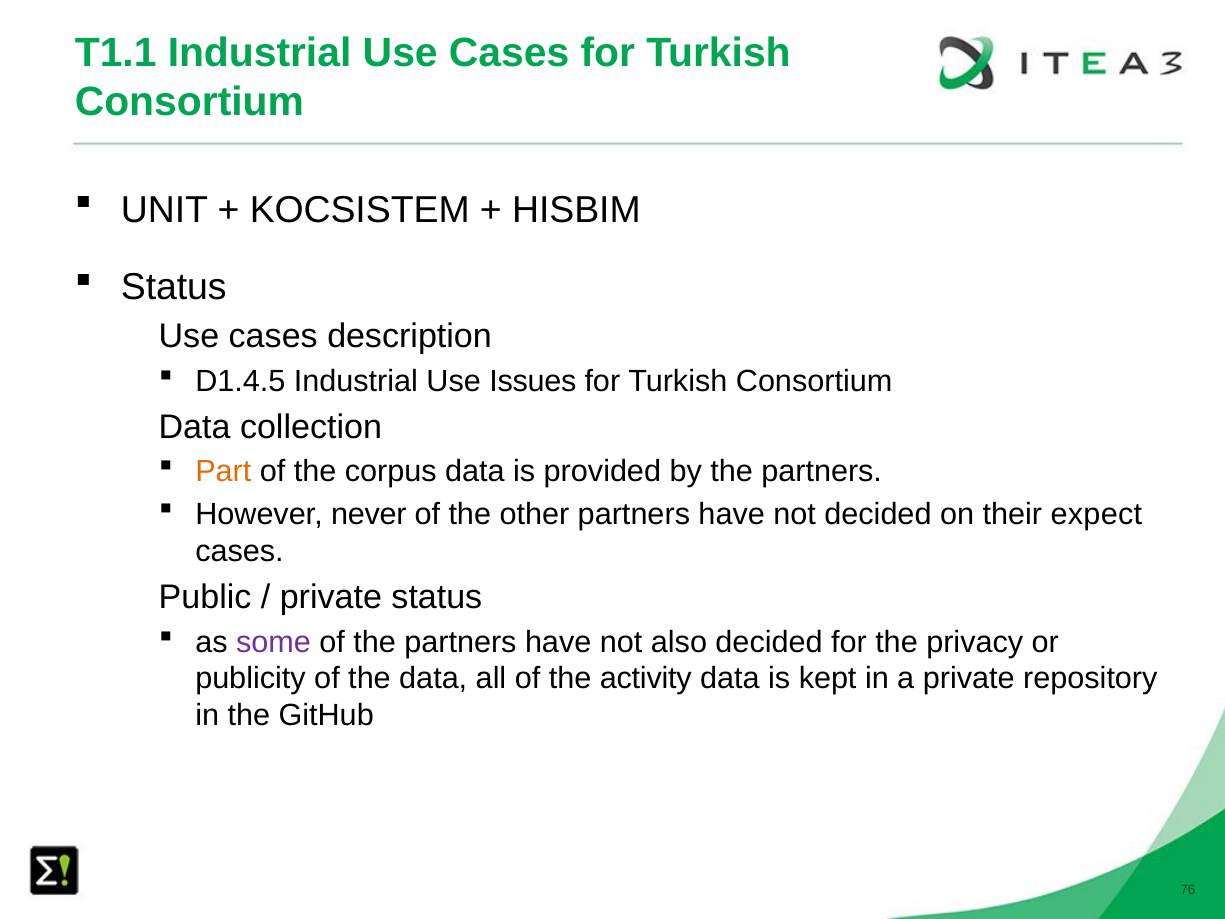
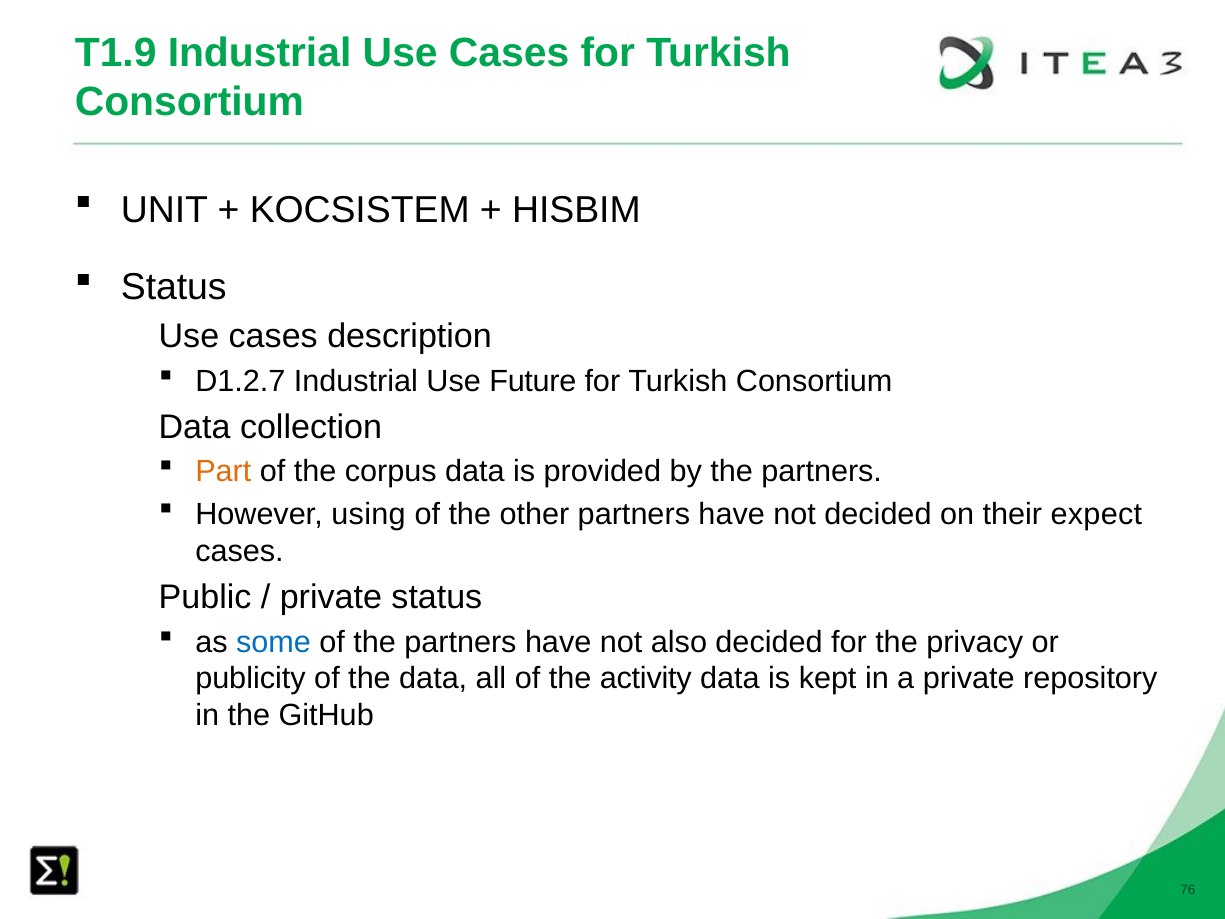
T1.1: T1.1 -> T1.9
D1.4.5: D1.4.5 -> D1.2.7
Issues: Issues -> Future
never: never -> using
some colour: purple -> blue
